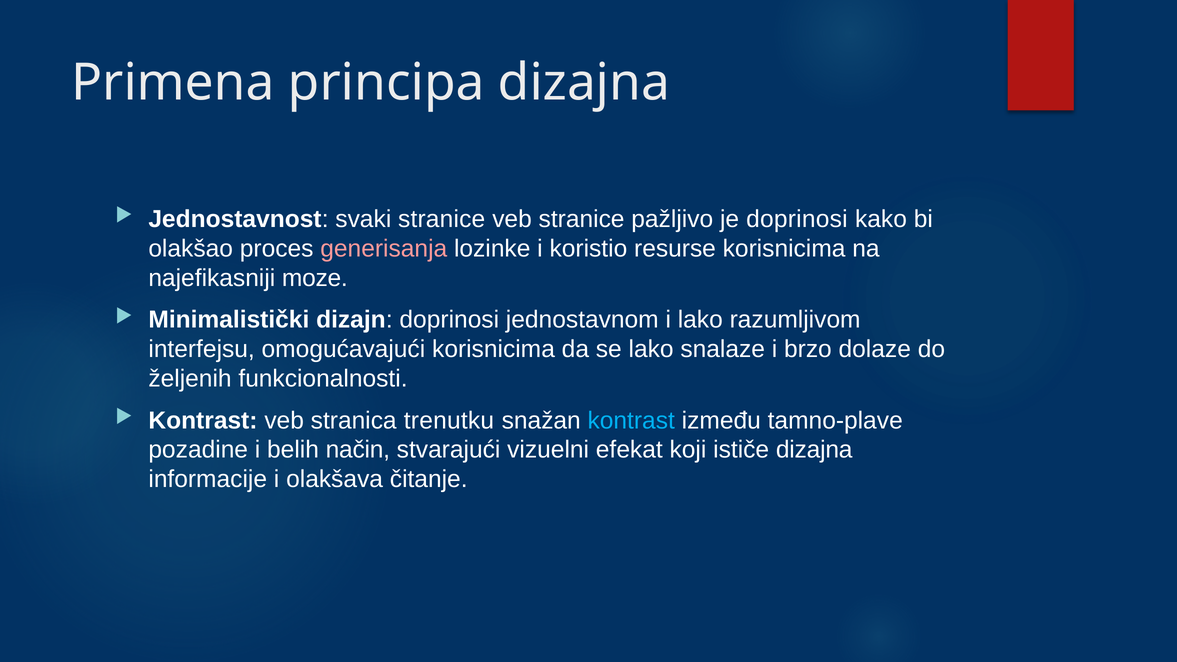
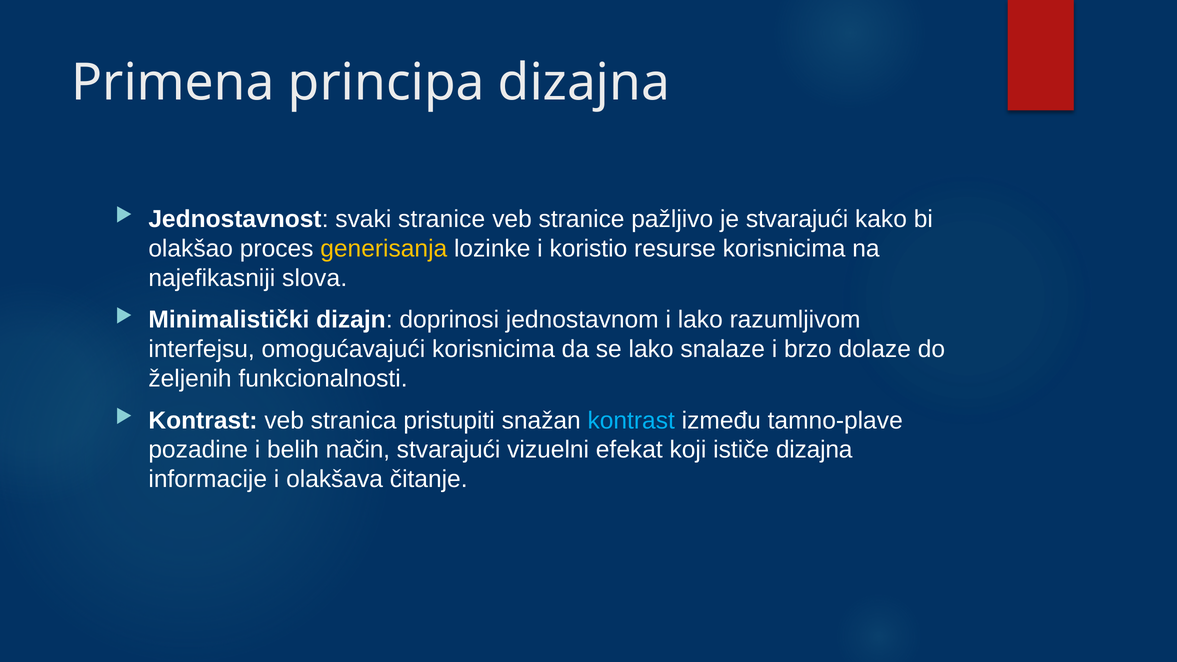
je doprinosi: doprinosi -> stvarajući
generisanja colour: pink -> yellow
moze: moze -> slova
trenutku: trenutku -> pristupiti
